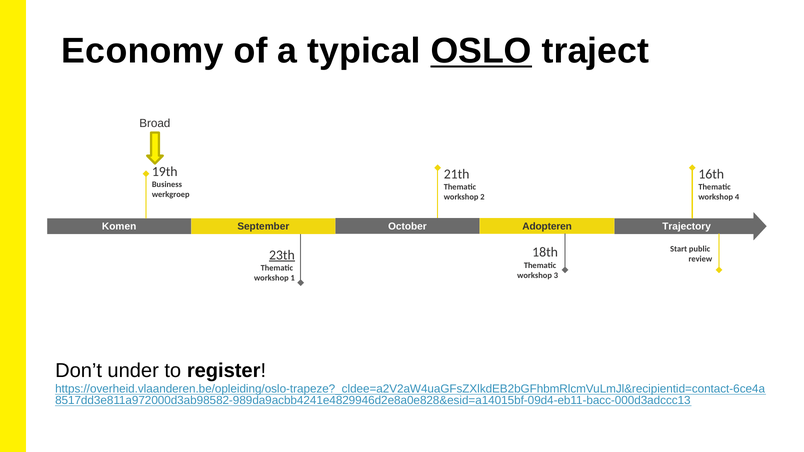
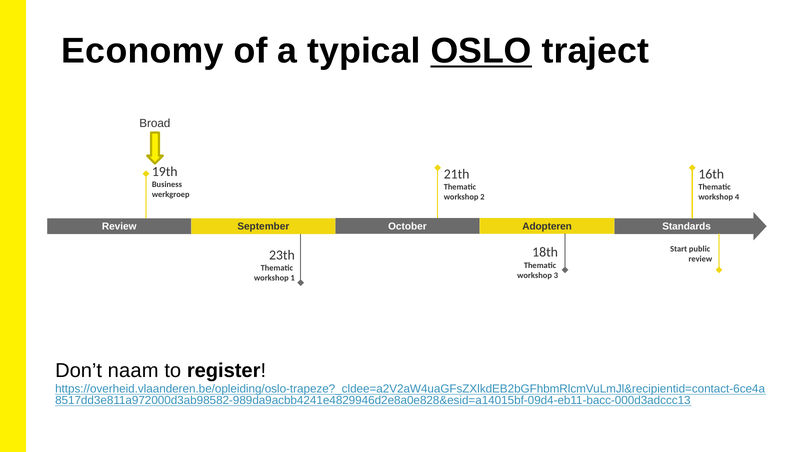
Komen at (119, 227): Komen -> Review
Trajectory: Trajectory -> Standards
23th underline: present -> none
under: under -> naam
